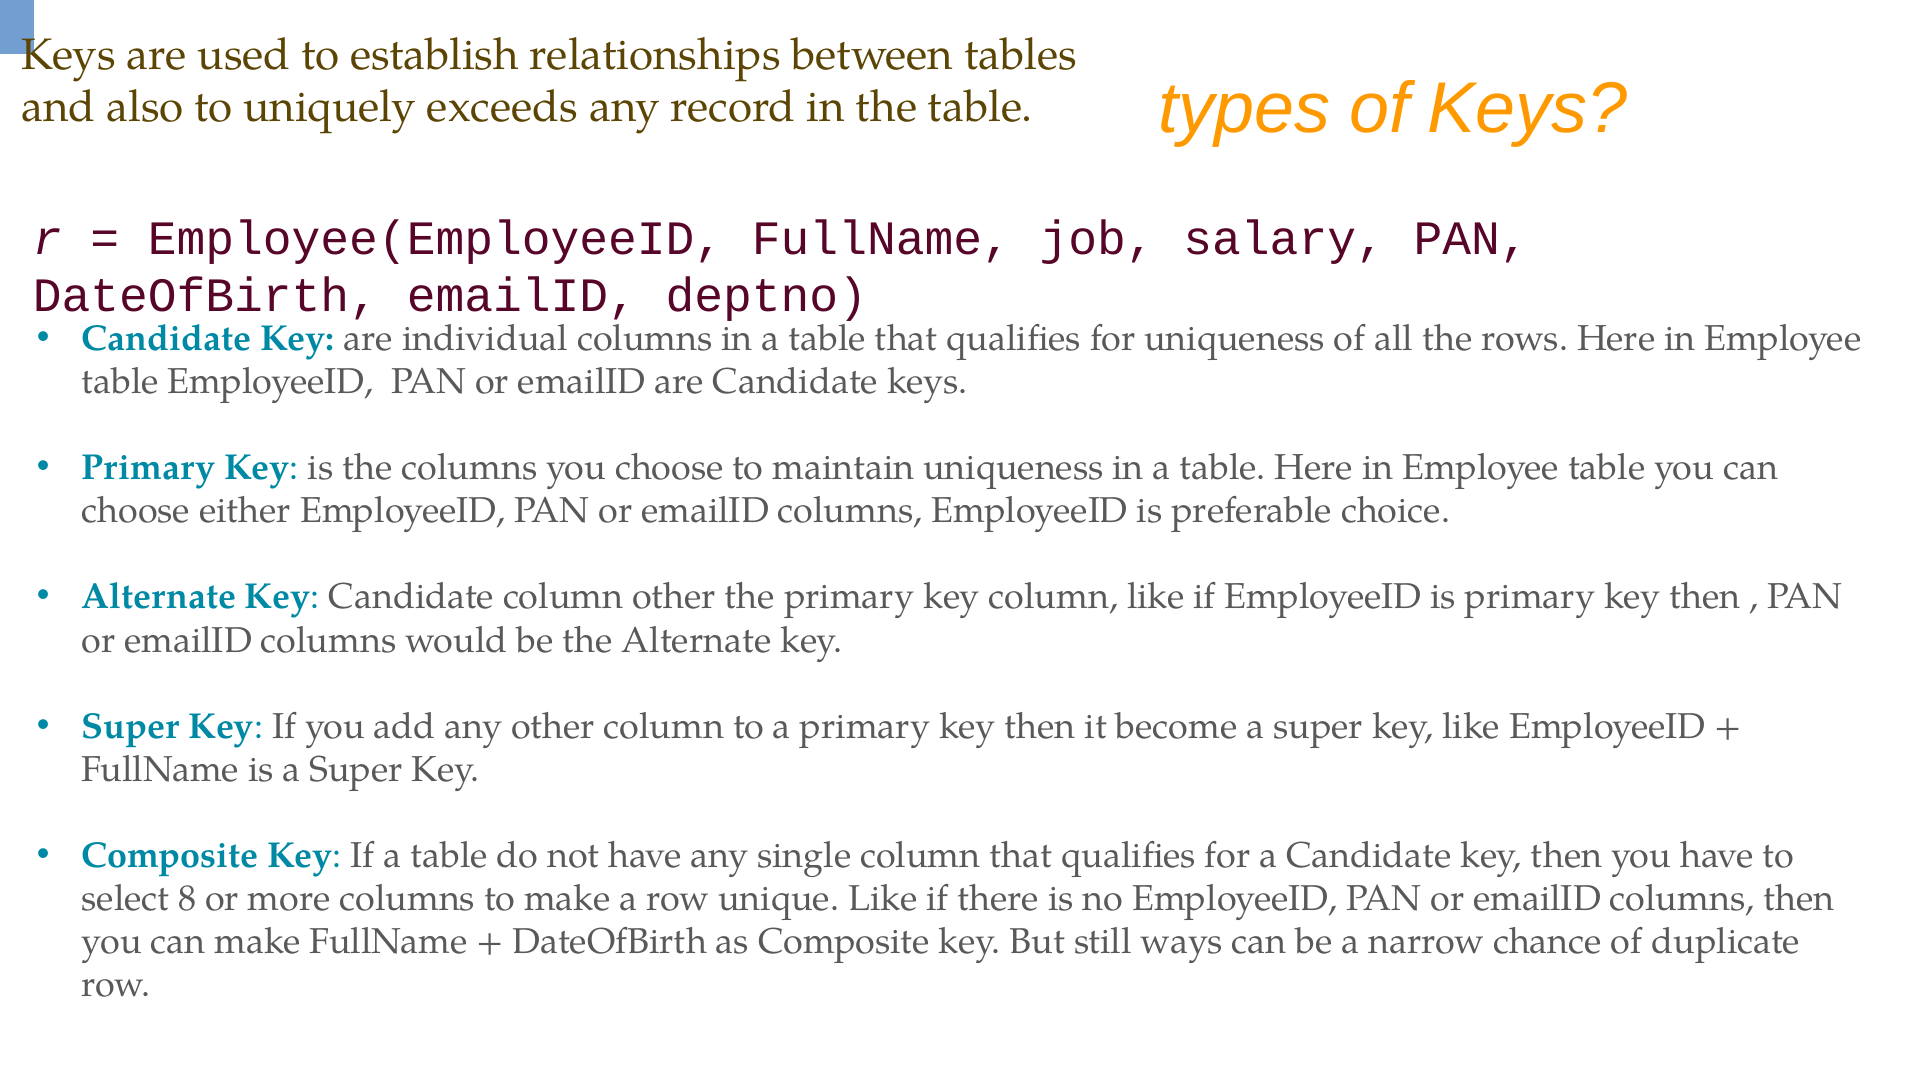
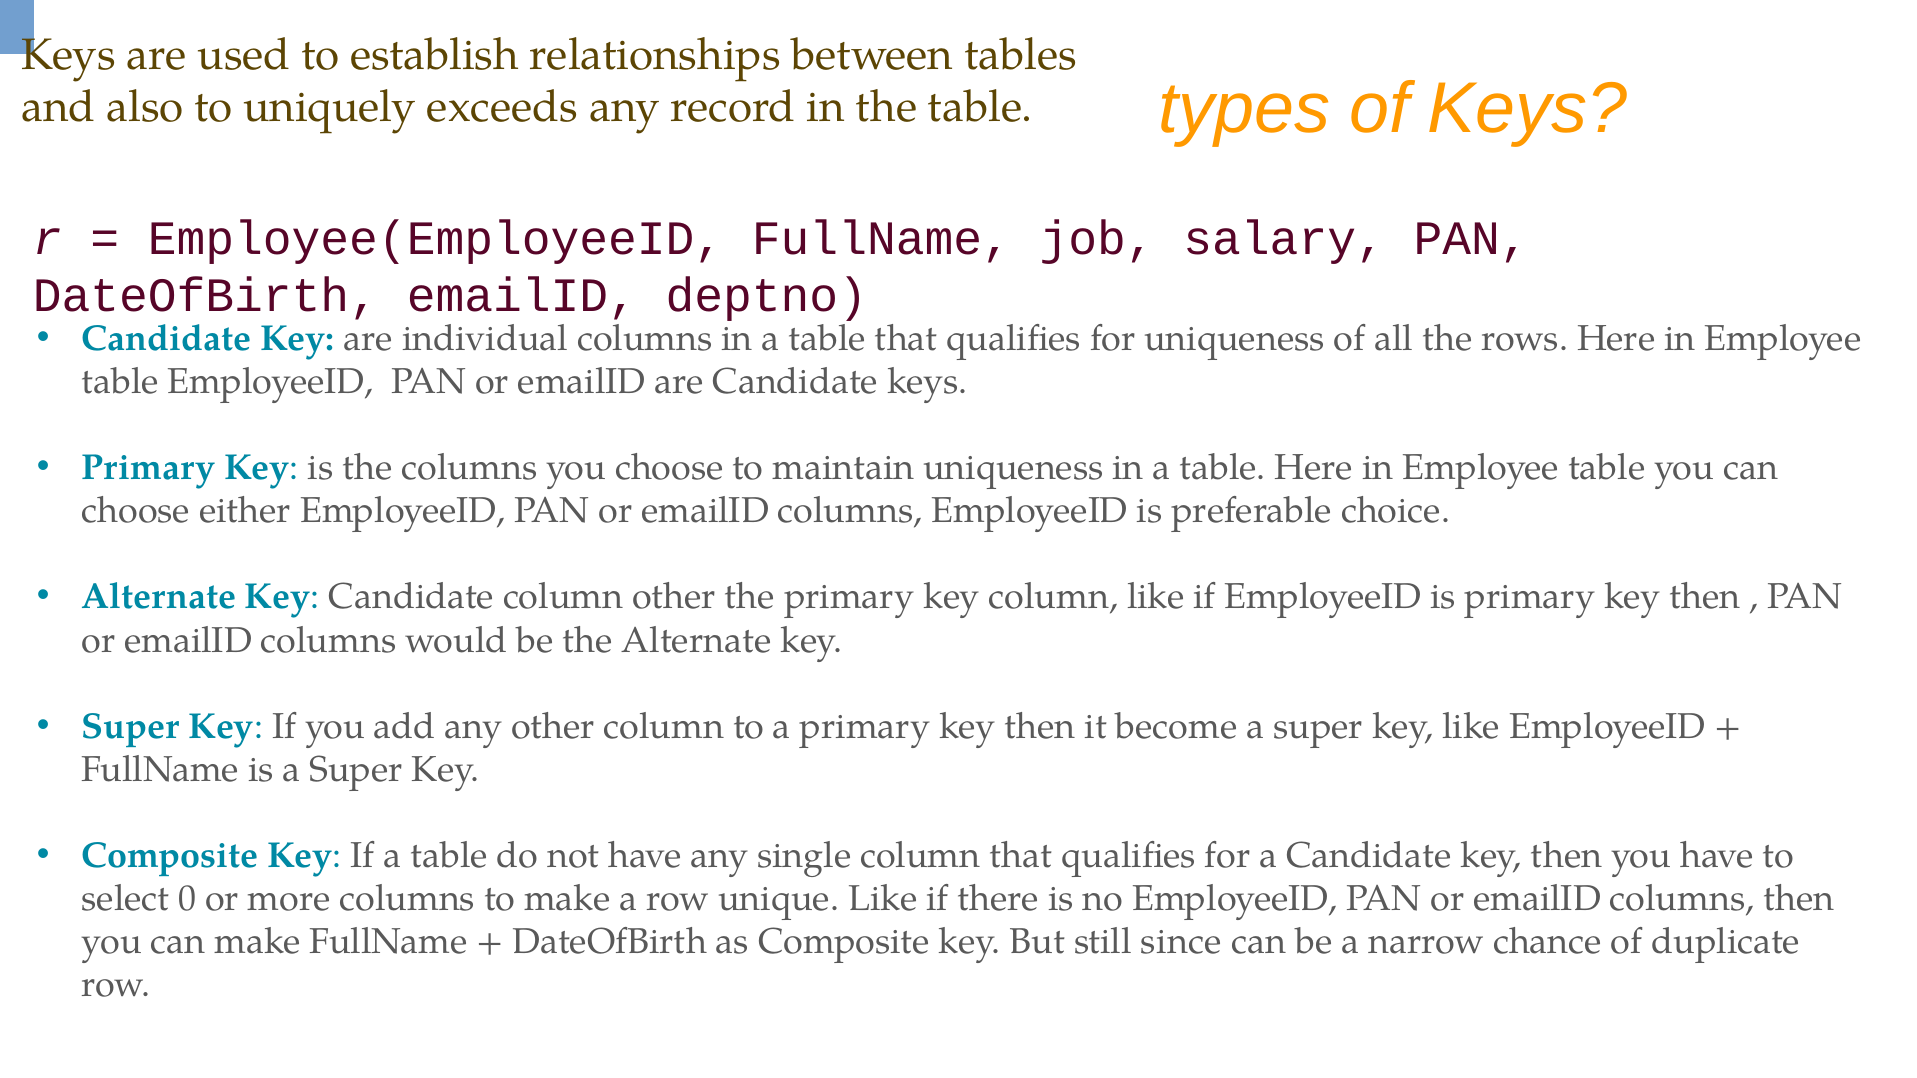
8: 8 -> 0
ways: ways -> since
